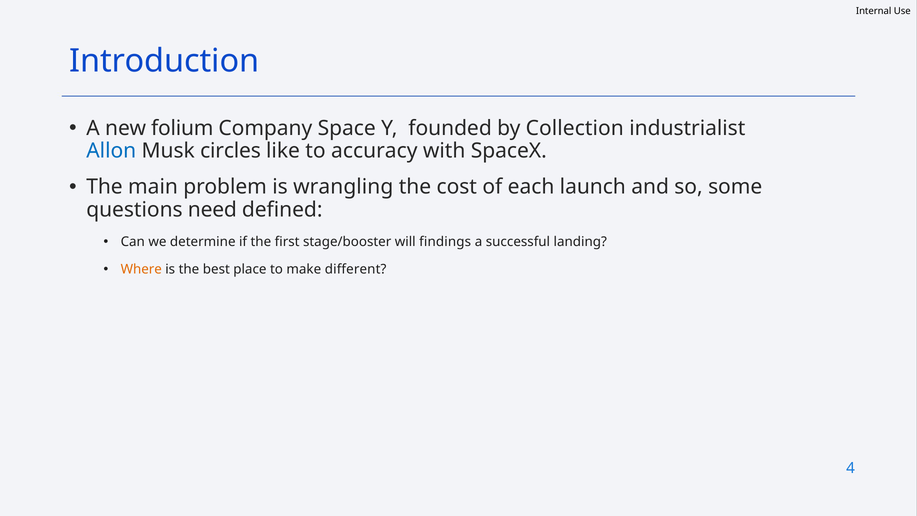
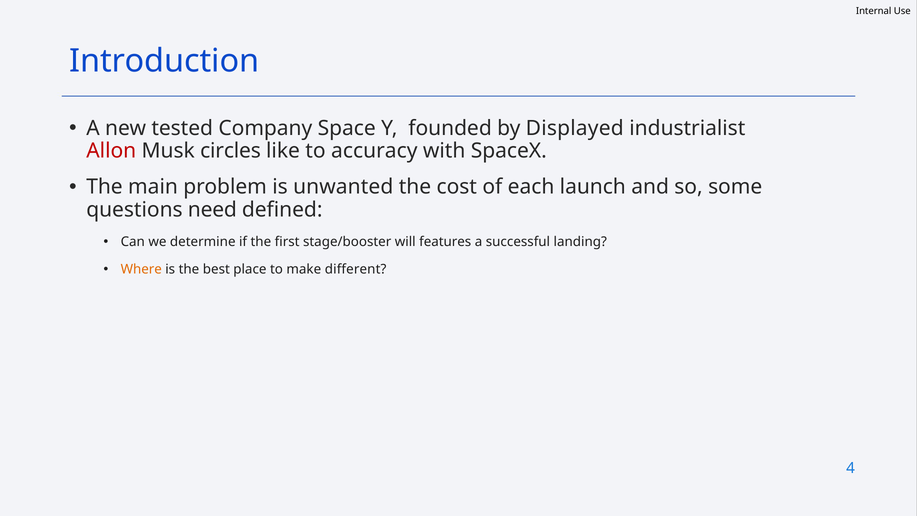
folium: folium -> tested
Collection: Collection -> Displayed
Allon colour: blue -> red
wrangling: wrangling -> unwanted
findings: findings -> features
